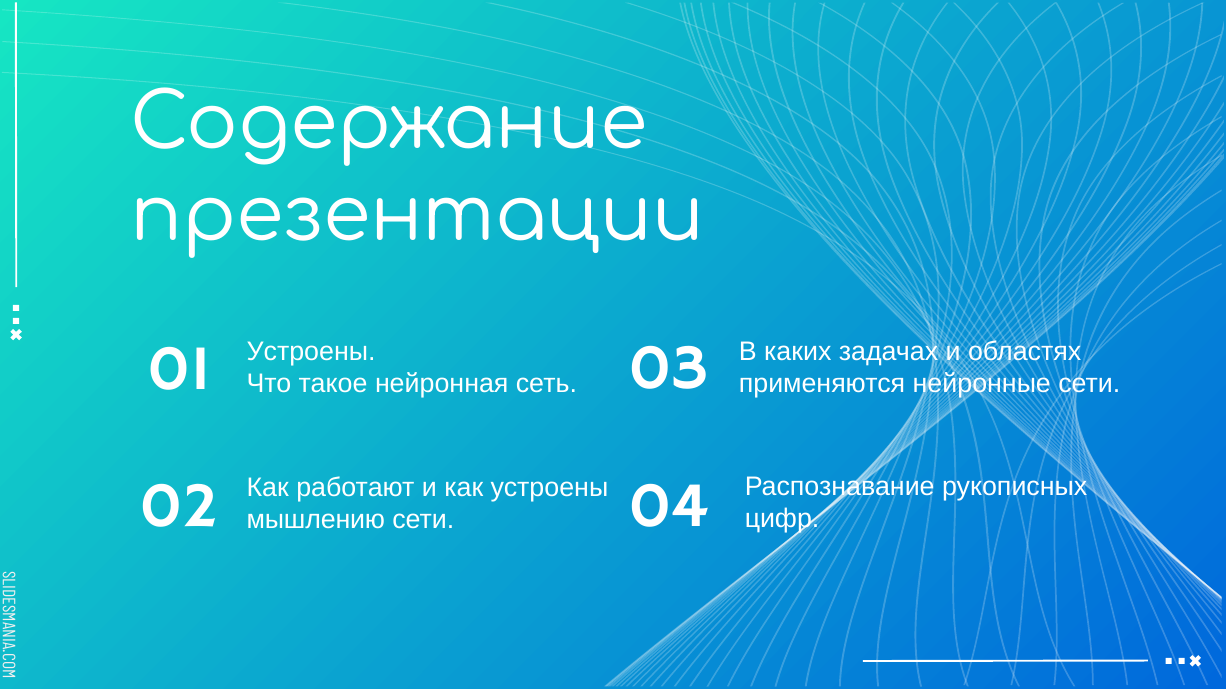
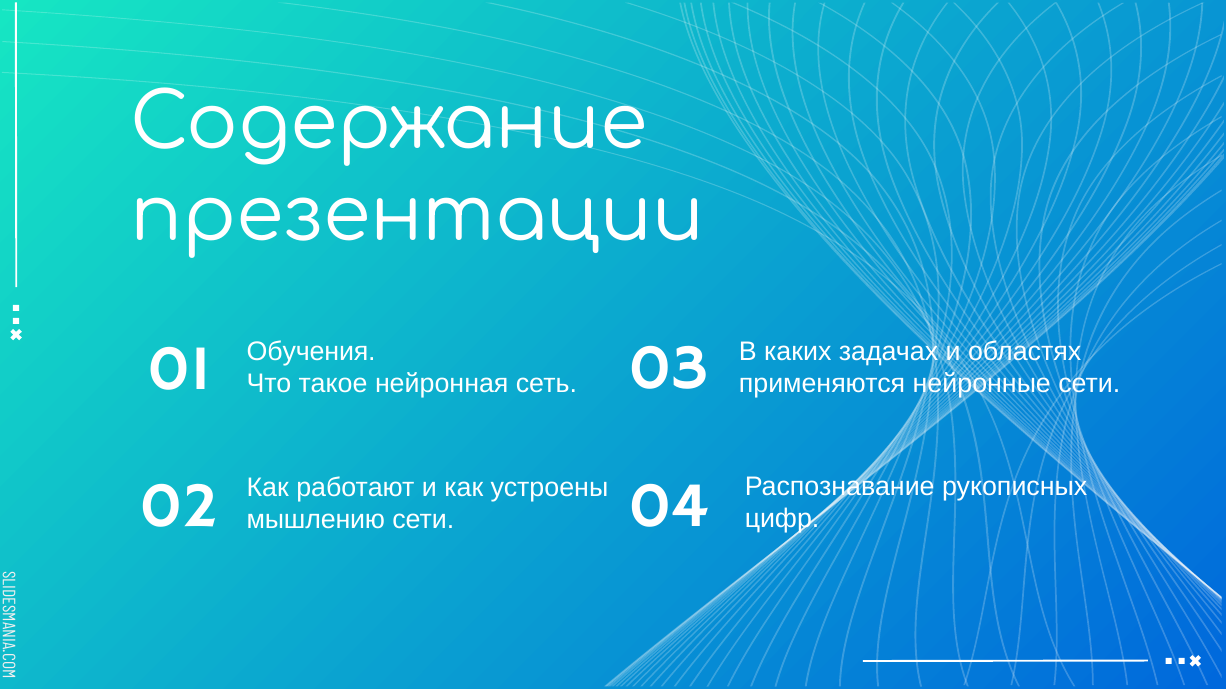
Устроены at (311, 352): Устроены -> Обучения
